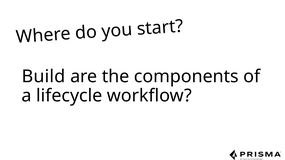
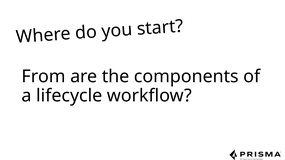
Build: Build -> From
